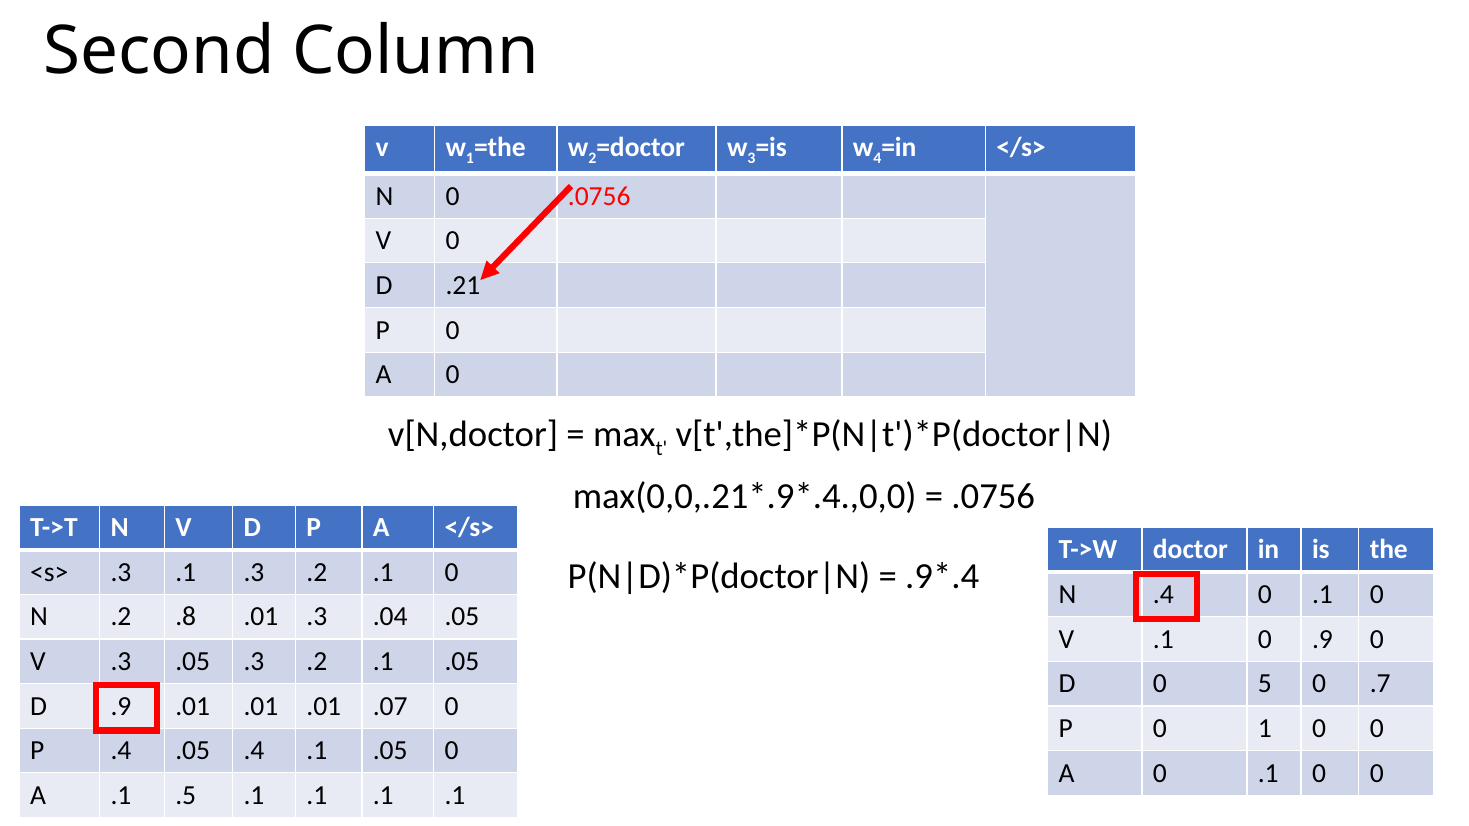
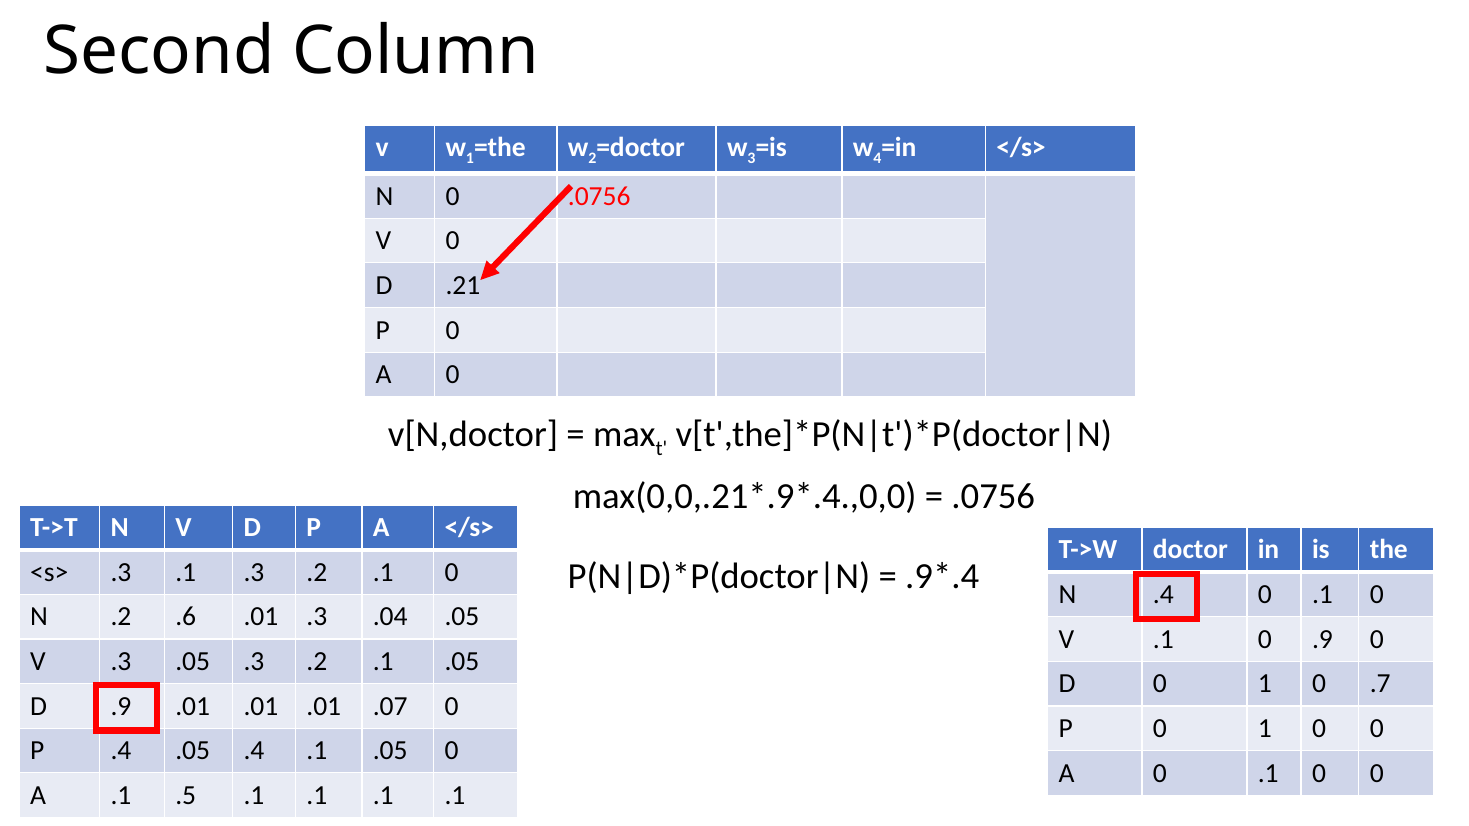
.8: .8 -> .6
D 0 5: 5 -> 1
